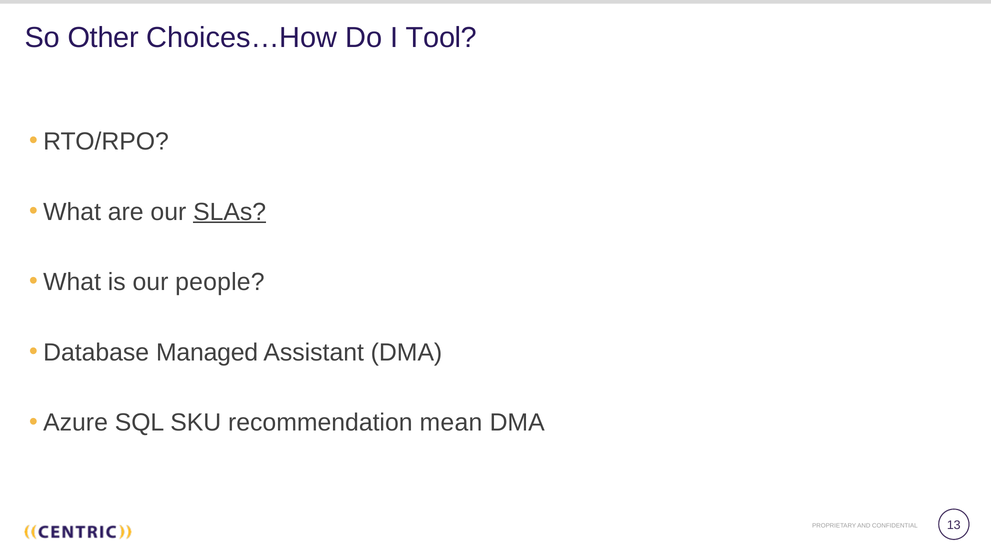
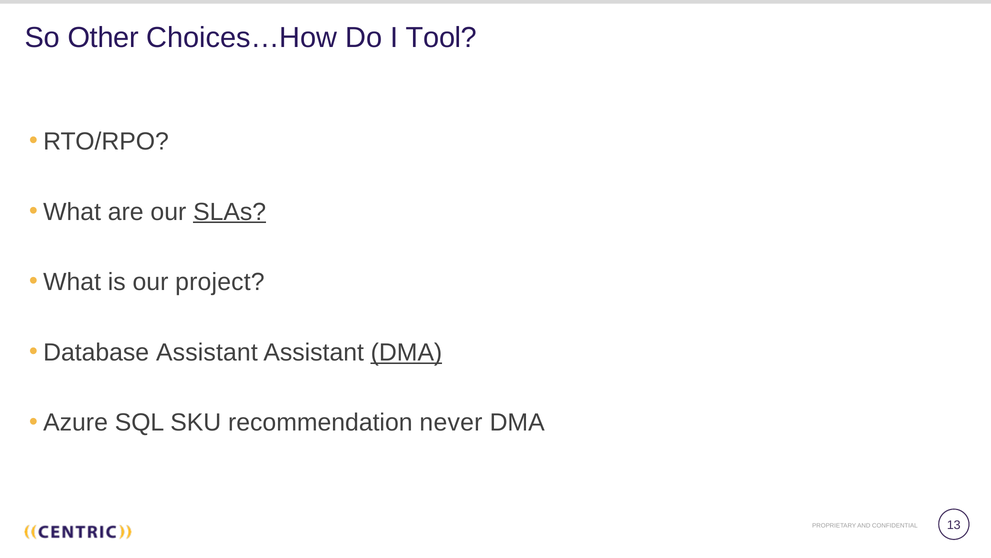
people: people -> project
Database Managed: Managed -> Assistant
DMA at (406, 352) underline: none -> present
mean: mean -> never
